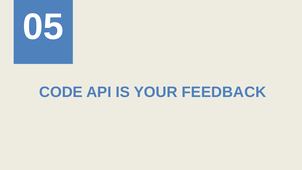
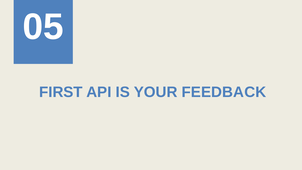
CODE: CODE -> FIRST
